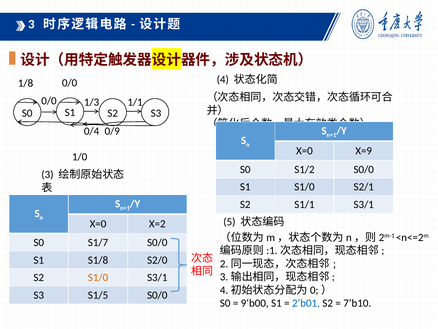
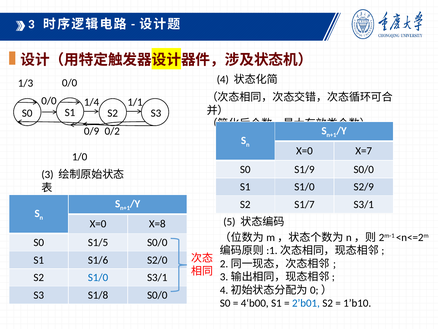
1/8: 1/8 -> 1/3
1/3: 1/3 -> 1/4
0/4: 0/4 -> 0/9
0/9: 0/9 -> 0/2
X=9: X=9 -> X=7
S1/2: S1/2 -> S1/9
S2/1: S2/1 -> S2/9
S1/1: S1/1 -> S1/7
X=2: X=2 -> X=8
S1/7: S1/7 -> S1/5
S1/8: S1/8 -> S1/6
S1/0 at (98, 277) colour: orange -> blue
S1/5: S1/5 -> S1/8
9‘b00: 9‘b00 -> 4‘b00
7’b10: 7’b10 -> 1’b10
